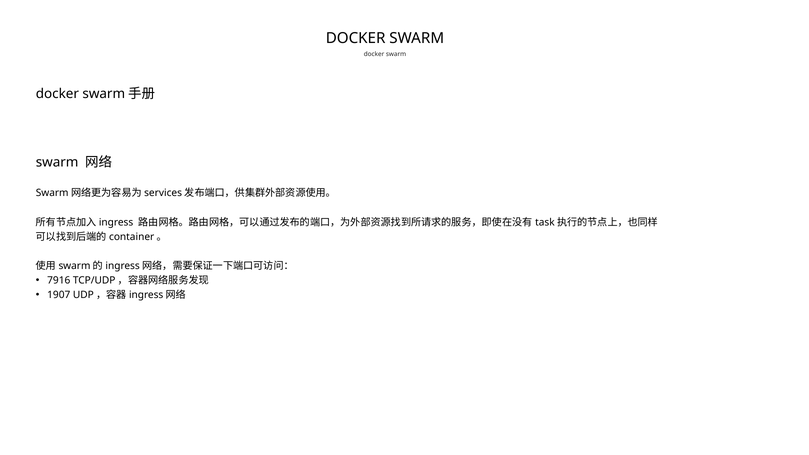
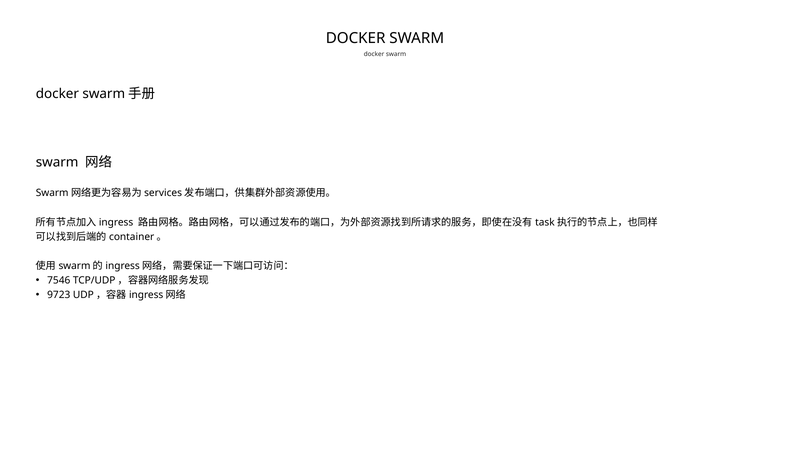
7916: 7916 -> 7546
1907: 1907 -> 9723
